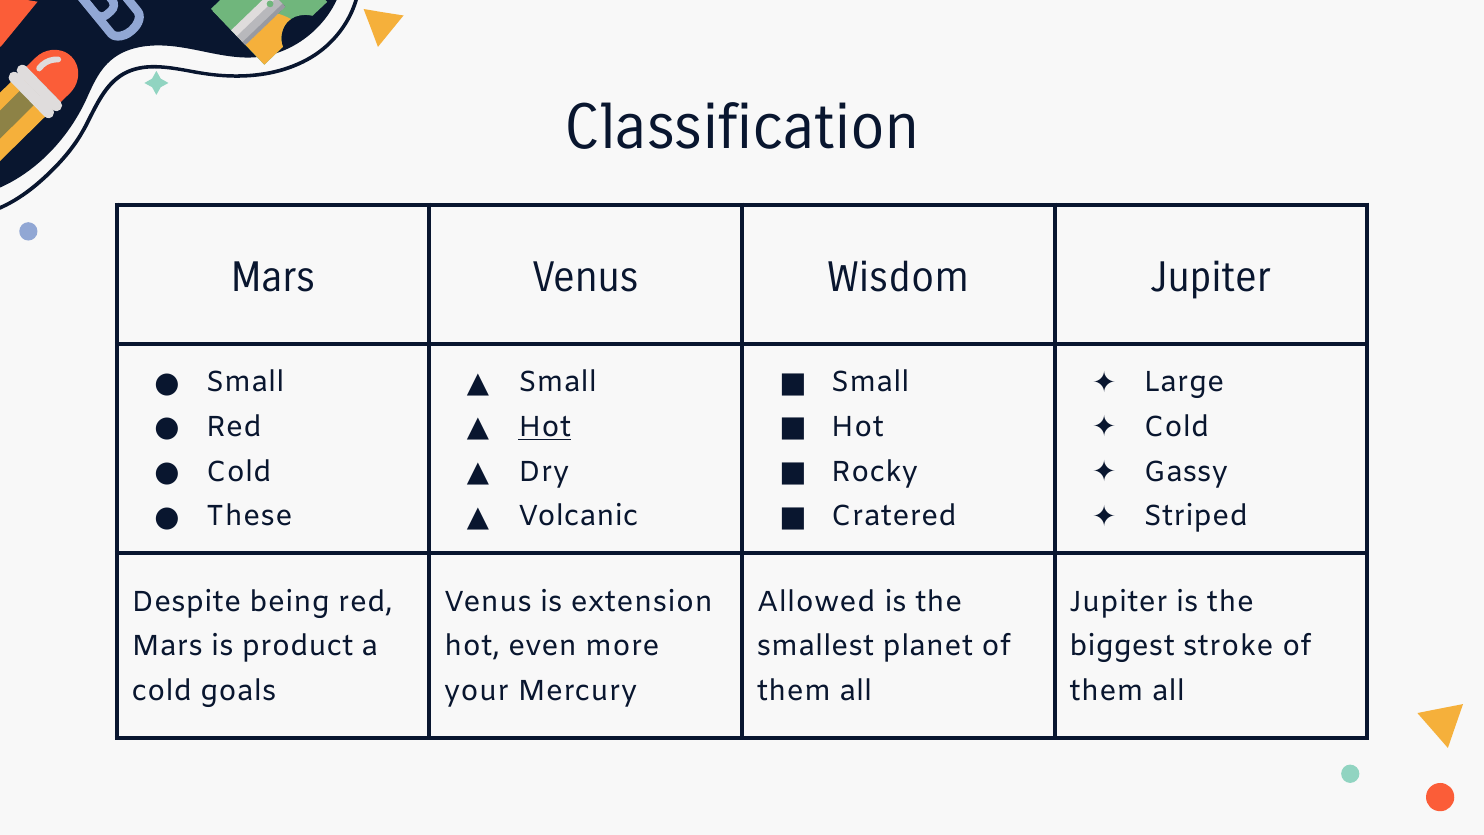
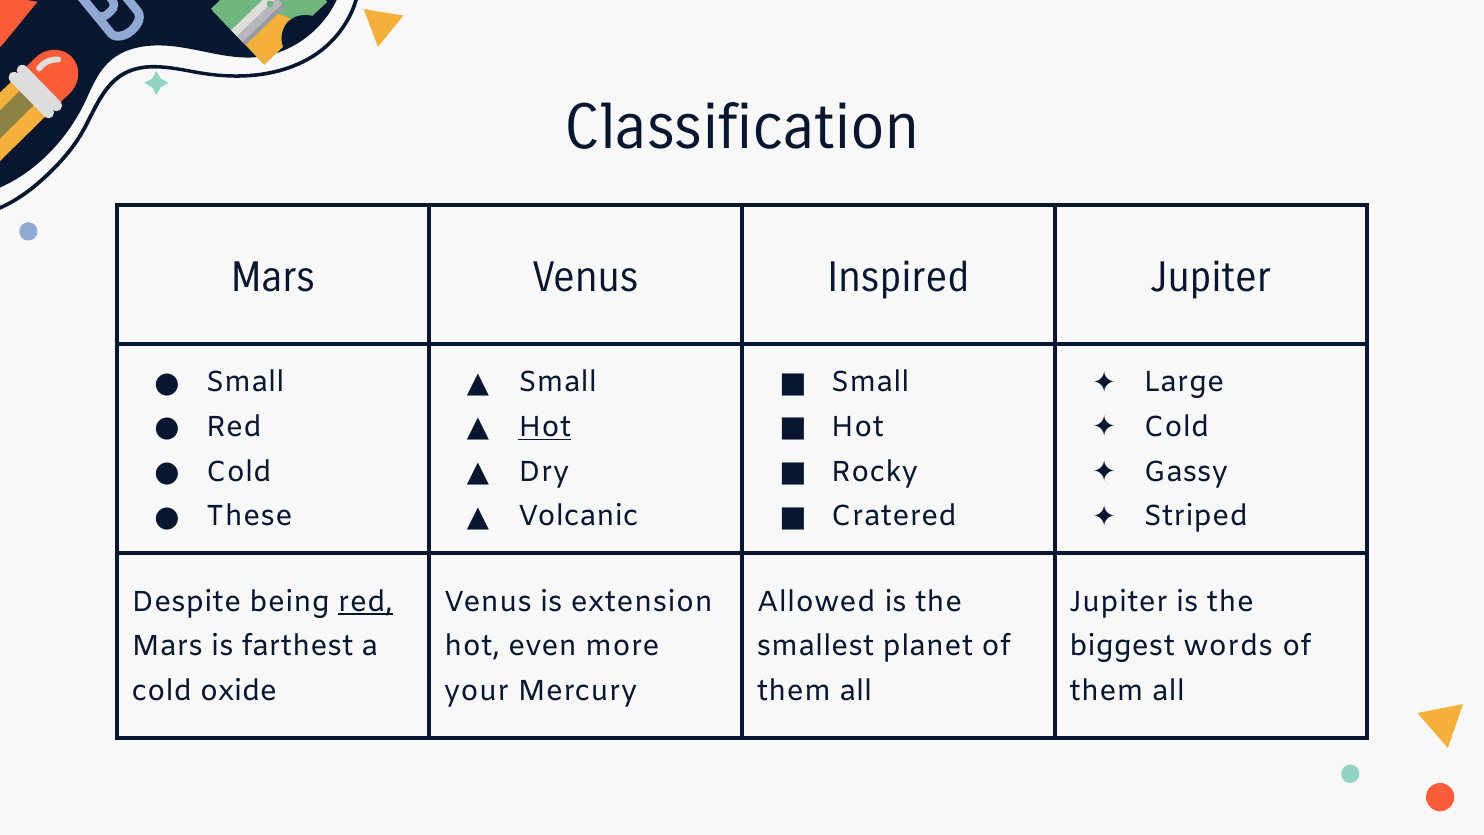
Wisdom: Wisdom -> Inspired
red at (365, 601) underline: none -> present
product: product -> farthest
stroke: stroke -> words
goals: goals -> oxide
